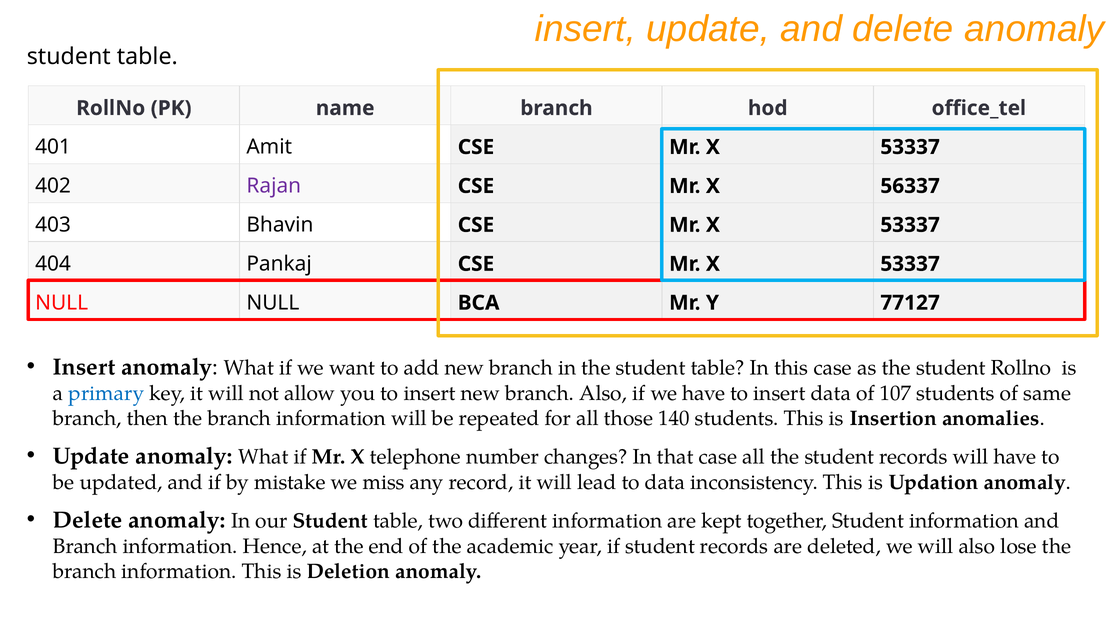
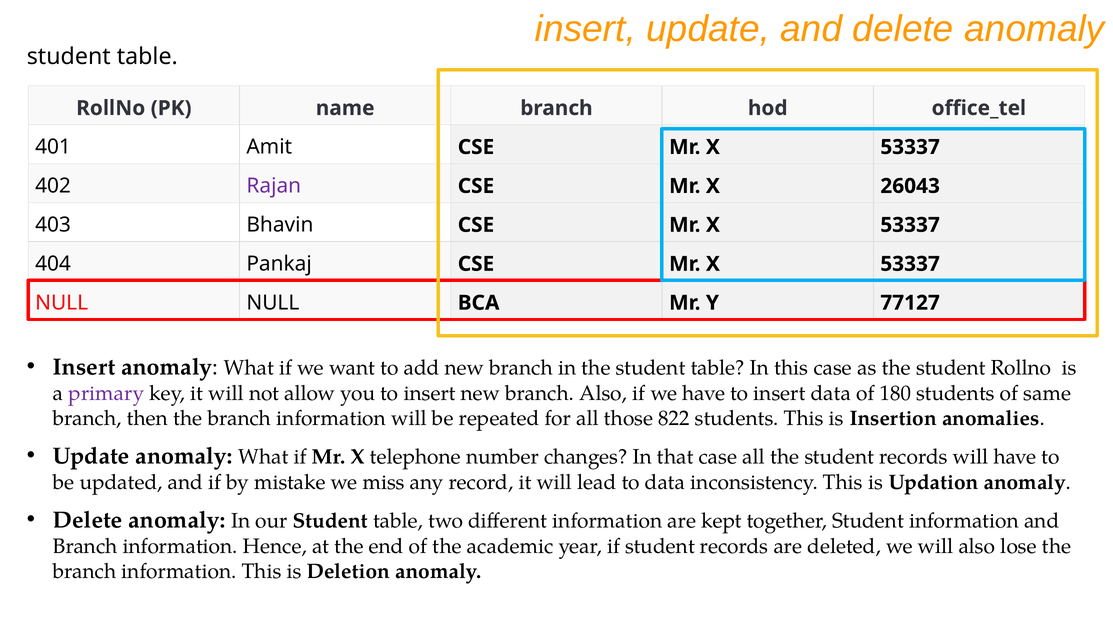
56337: 56337 -> 26043
primary colour: blue -> purple
107: 107 -> 180
140: 140 -> 822
